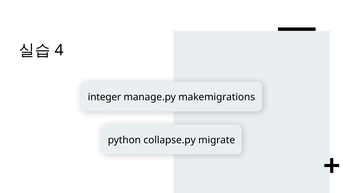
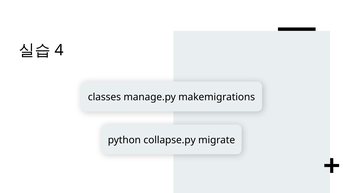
integer: integer -> classes
